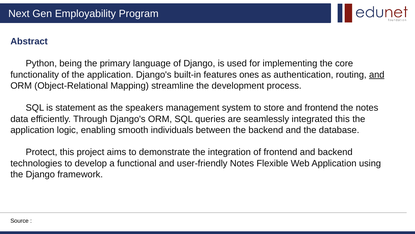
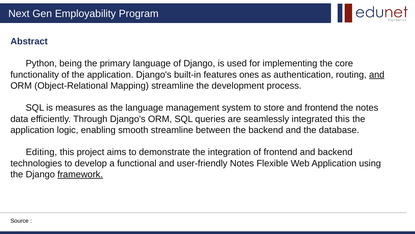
statement: statement -> measures
the speakers: speakers -> language
smooth individuals: individuals -> streamline
Protect: Protect -> Editing
framework underline: none -> present
